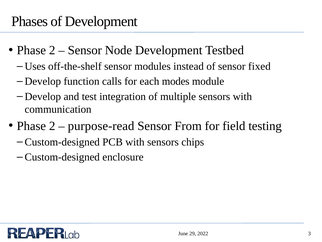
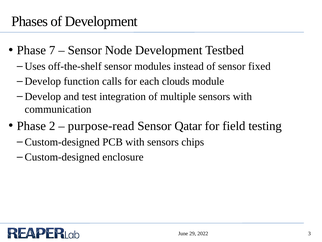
2 at (52, 50): 2 -> 7
modes: modes -> clouds
From: From -> Qatar
